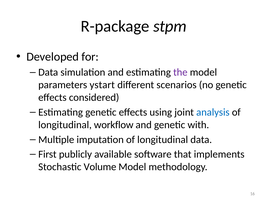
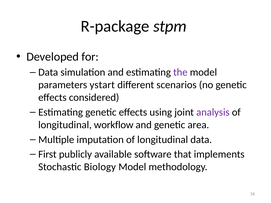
analysis colour: blue -> purple
with: with -> area
Volume: Volume -> Biology
